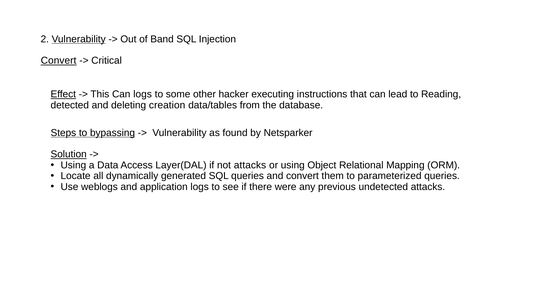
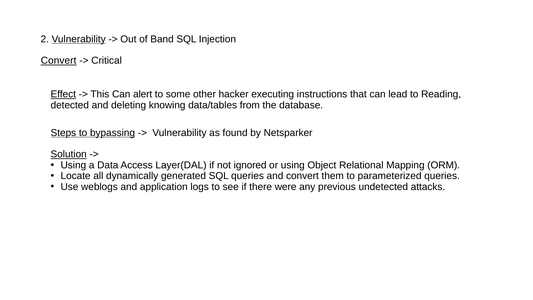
Can logs: logs -> alert
creation: creation -> knowing
not attacks: attacks -> ignored
